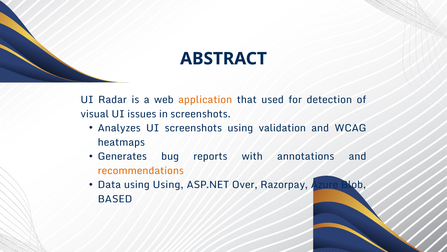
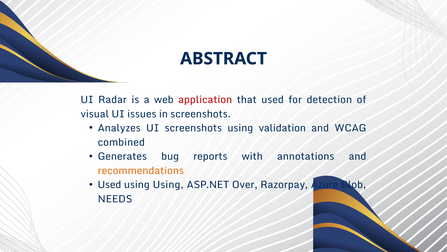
application colour: orange -> red
heatmaps: heatmaps -> combined
Data at (109, 184): Data -> Used
BASED: BASED -> NEEDS
